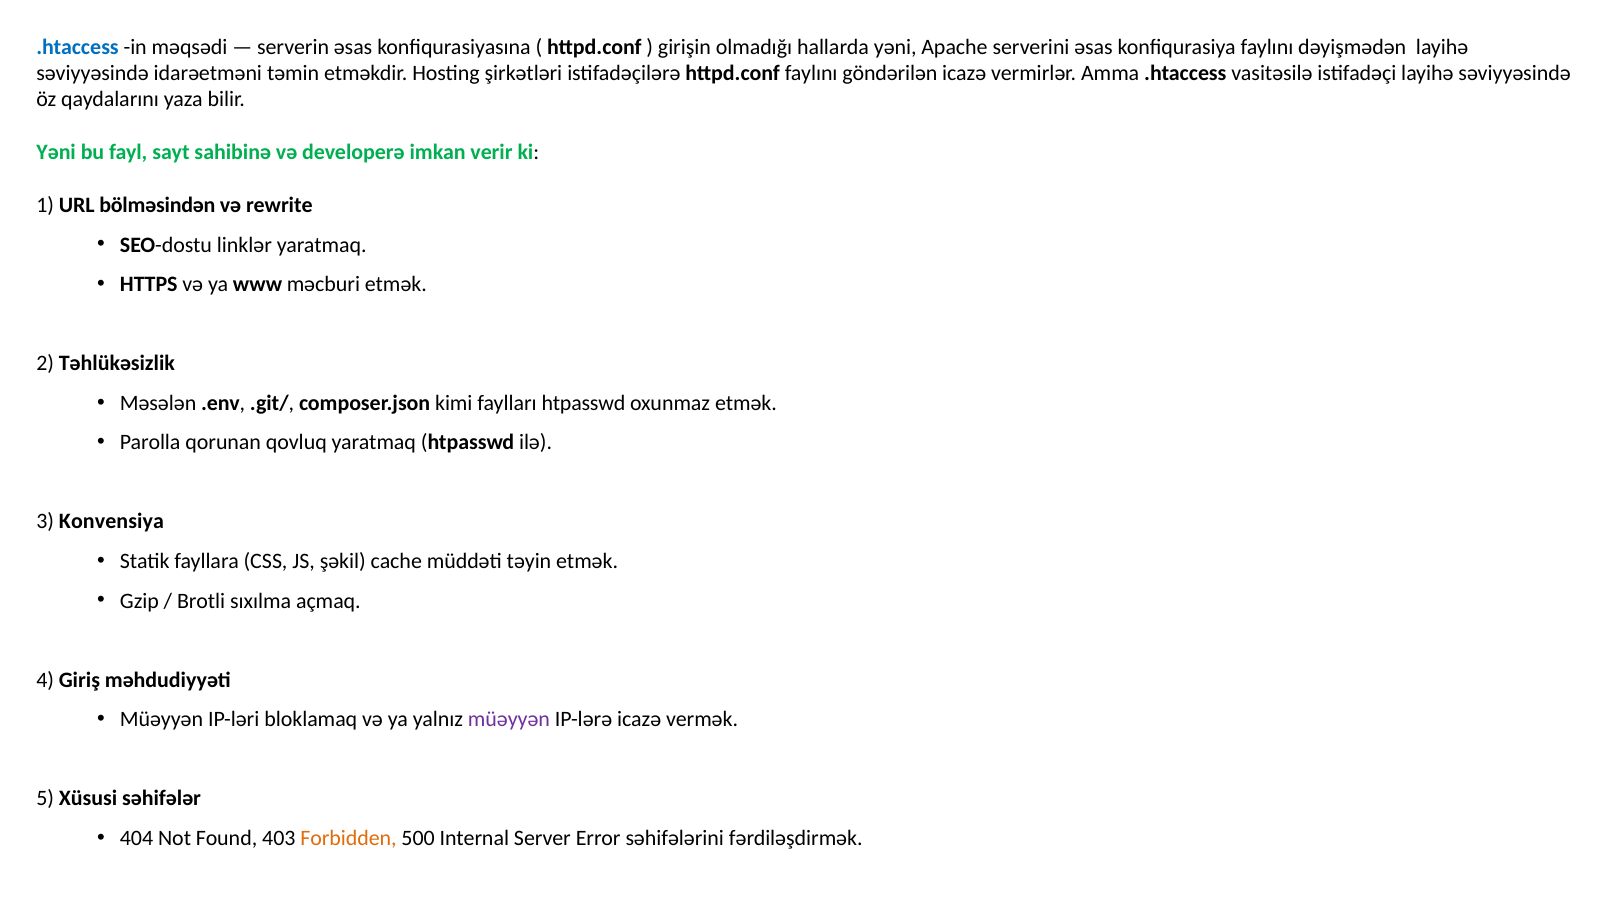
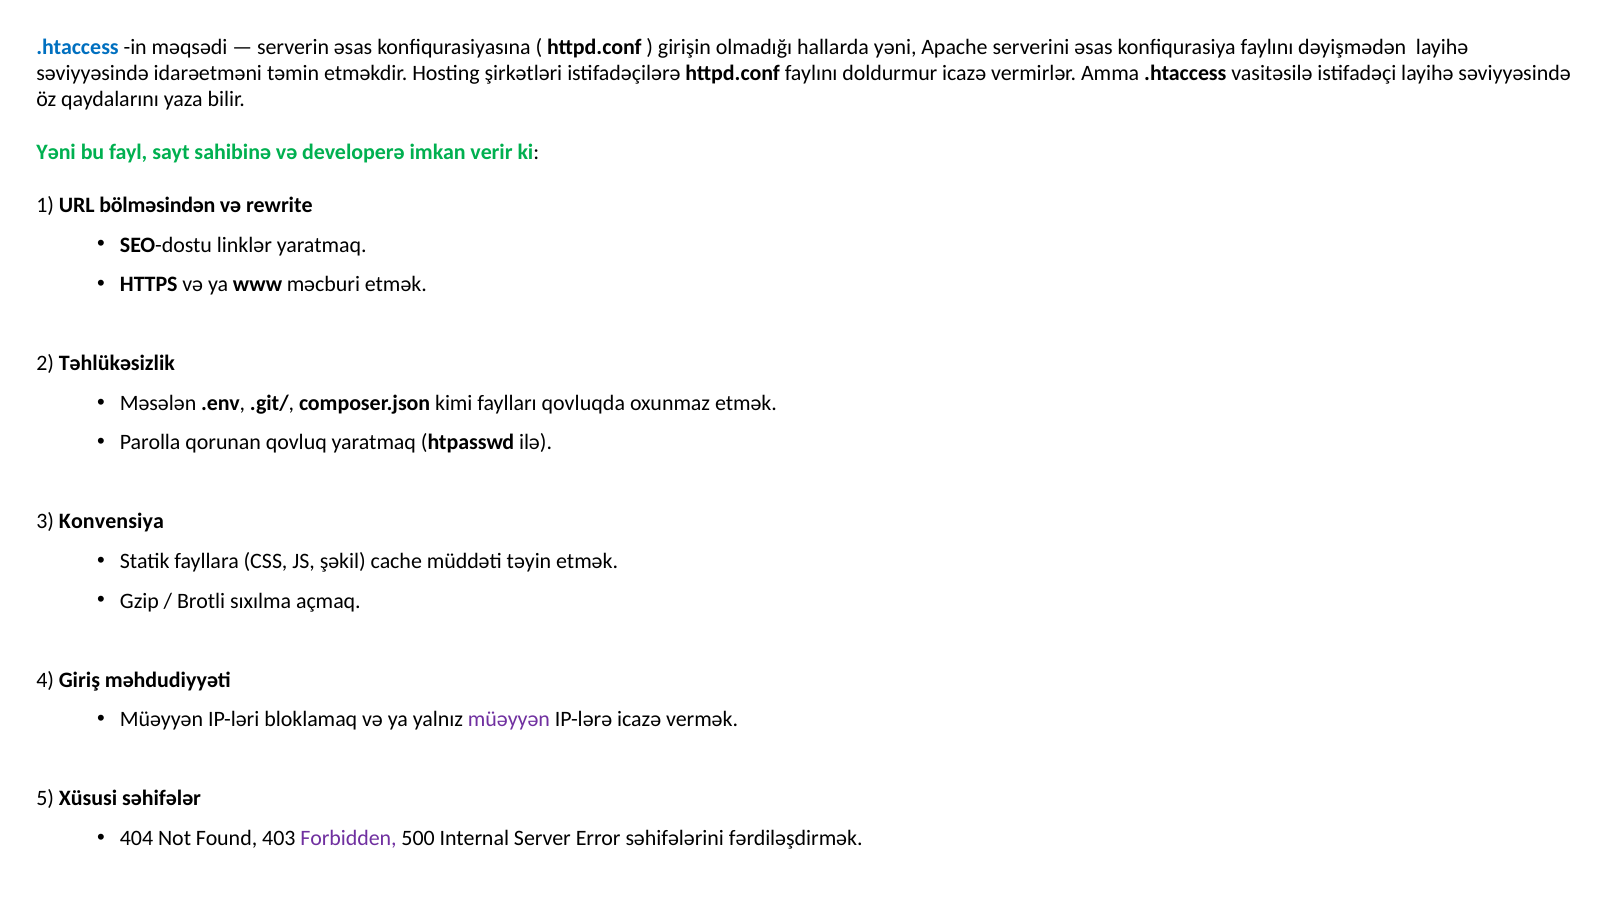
göndərilən: göndərilən -> doldurmur
faylları htpasswd: htpasswd -> qovluqda
Forbidden colour: orange -> purple
